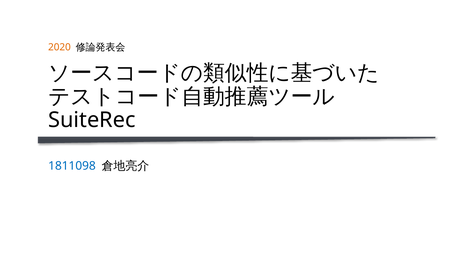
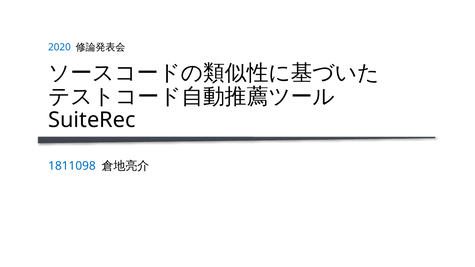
2020 colour: orange -> blue
